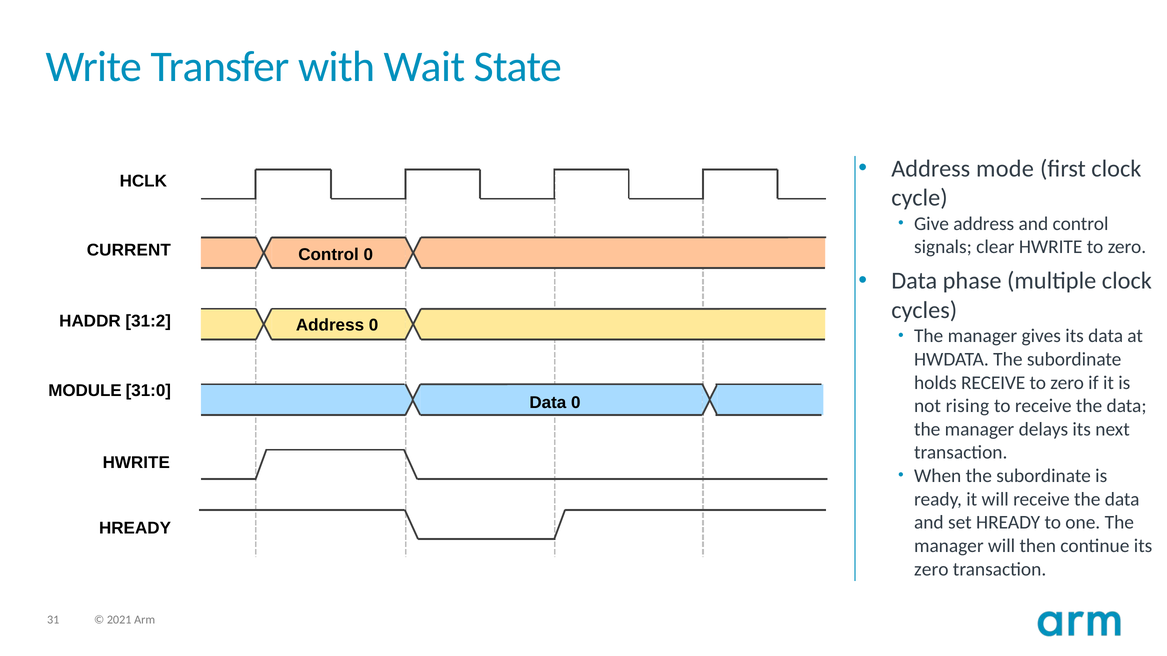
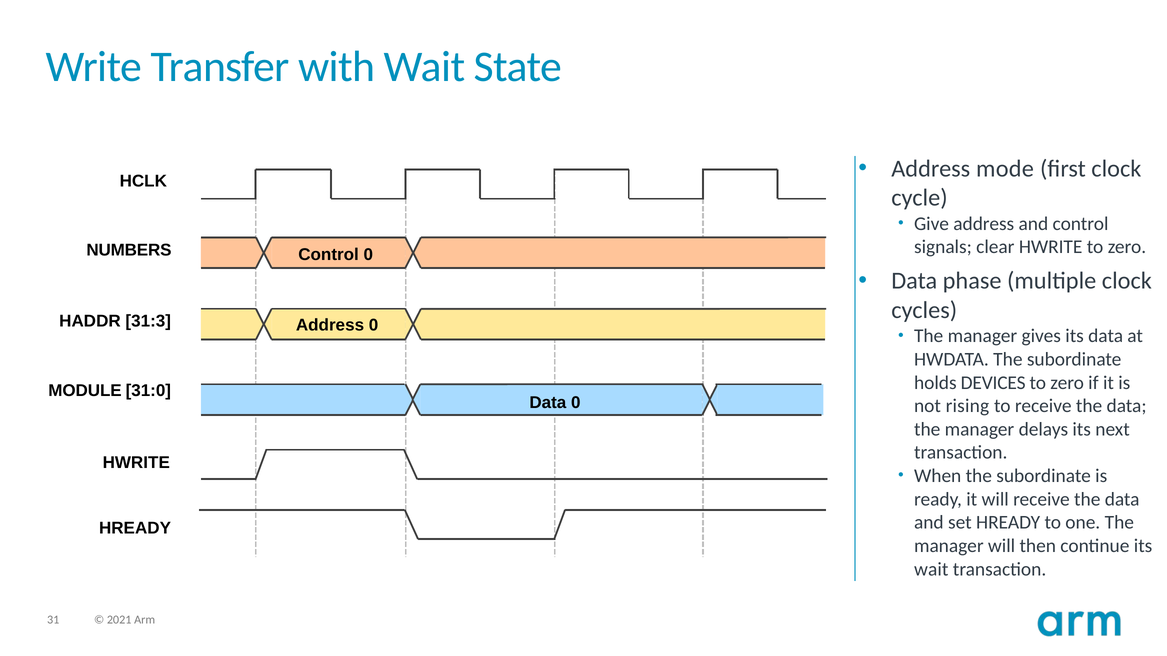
CURRENT: CURRENT -> NUMBERS
31:2: 31:2 -> 31:3
holds RECEIVE: RECEIVE -> DEVICES
zero at (931, 570): zero -> wait
